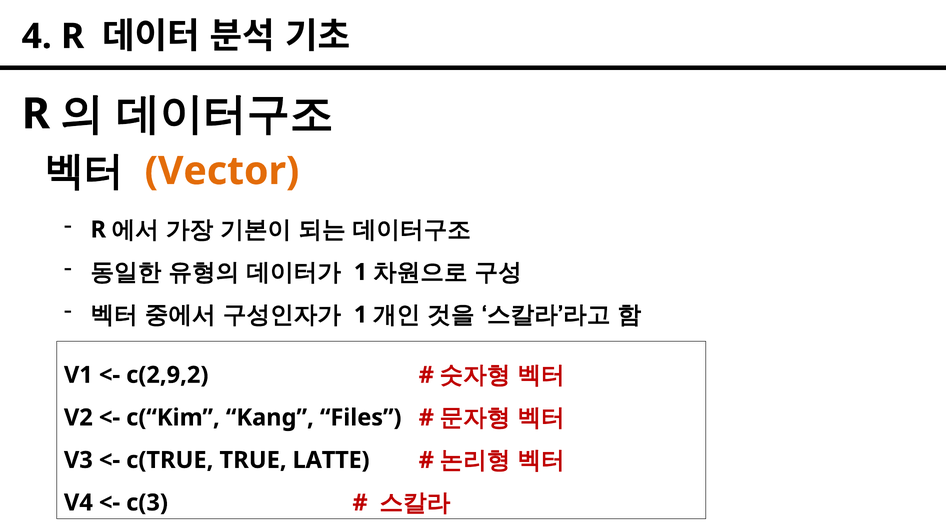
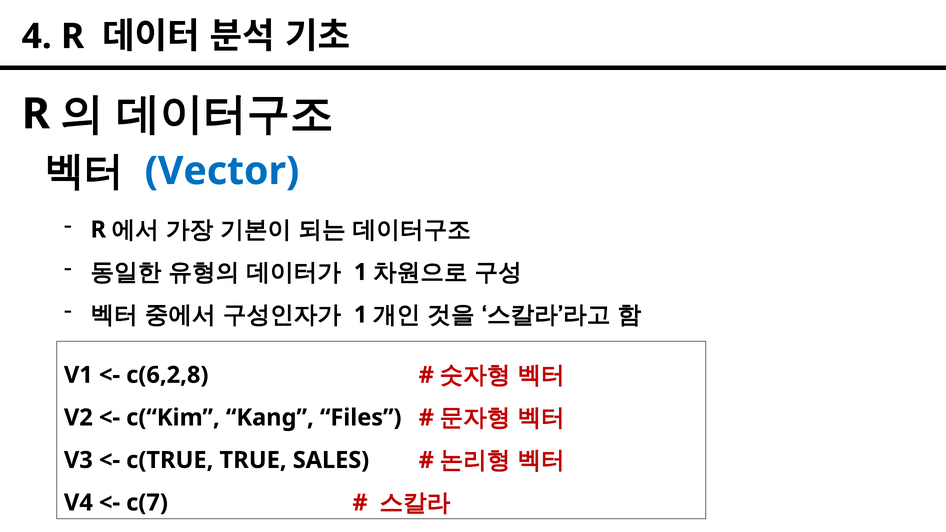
Vector colour: orange -> blue
c(2,9,2: c(2,9,2 -> c(6,2,8
LATTE: LATTE -> SALES
c(3: c(3 -> c(7
